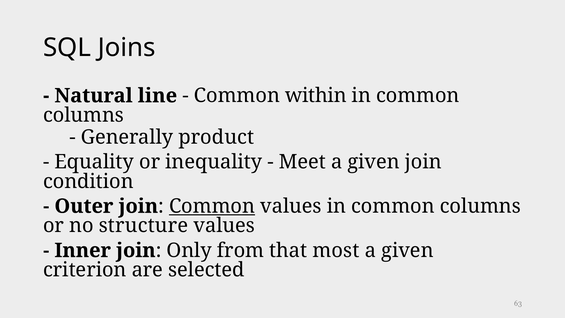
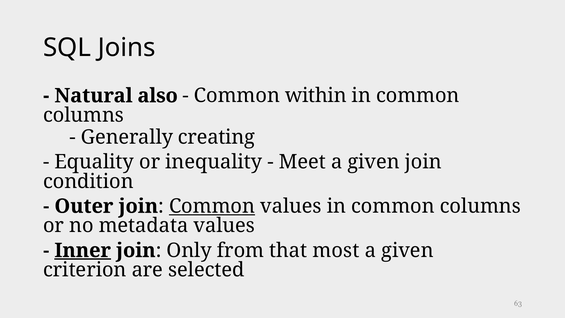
line: line -> also
product: product -> creating
structure: structure -> metadata
Inner underline: none -> present
